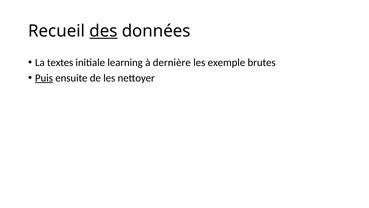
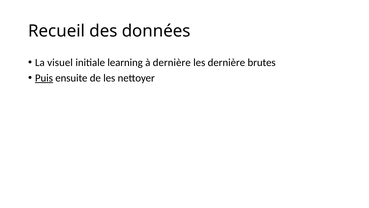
des underline: present -> none
textes: textes -> visuel
les exemple: exemple -> dernière
